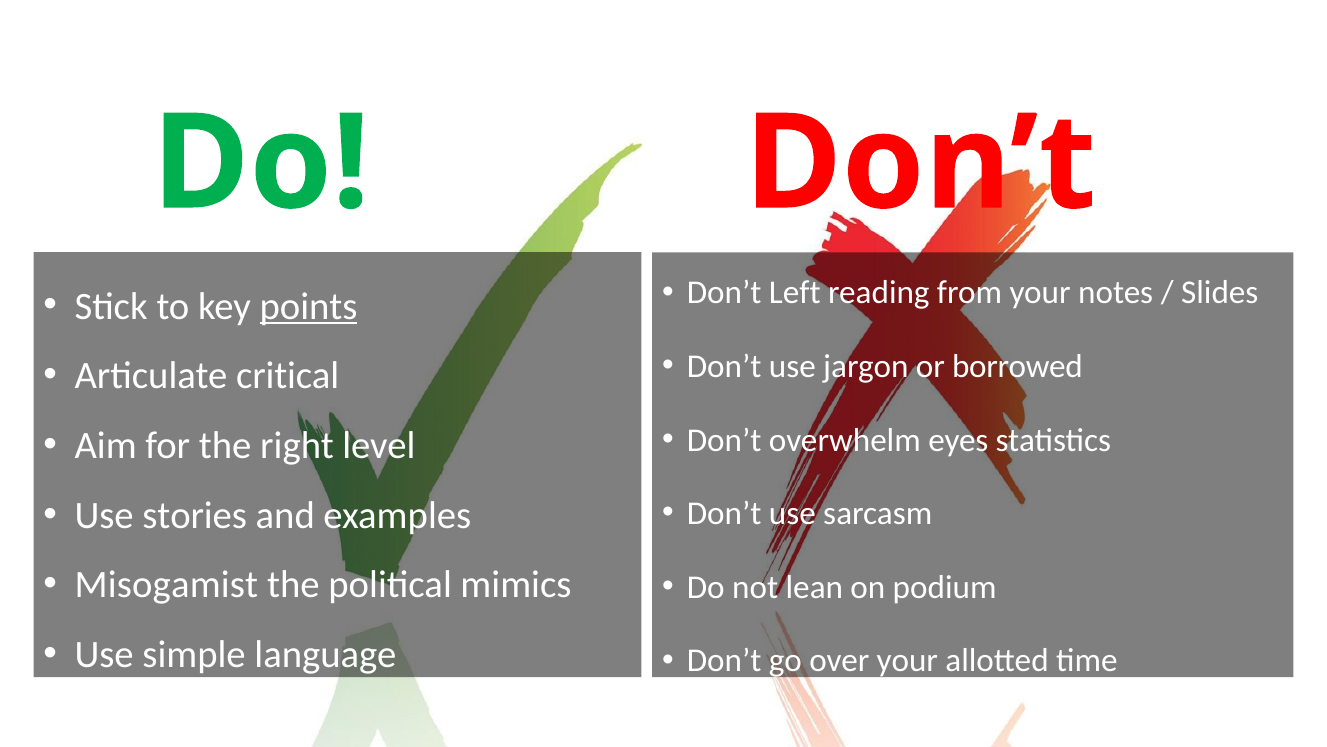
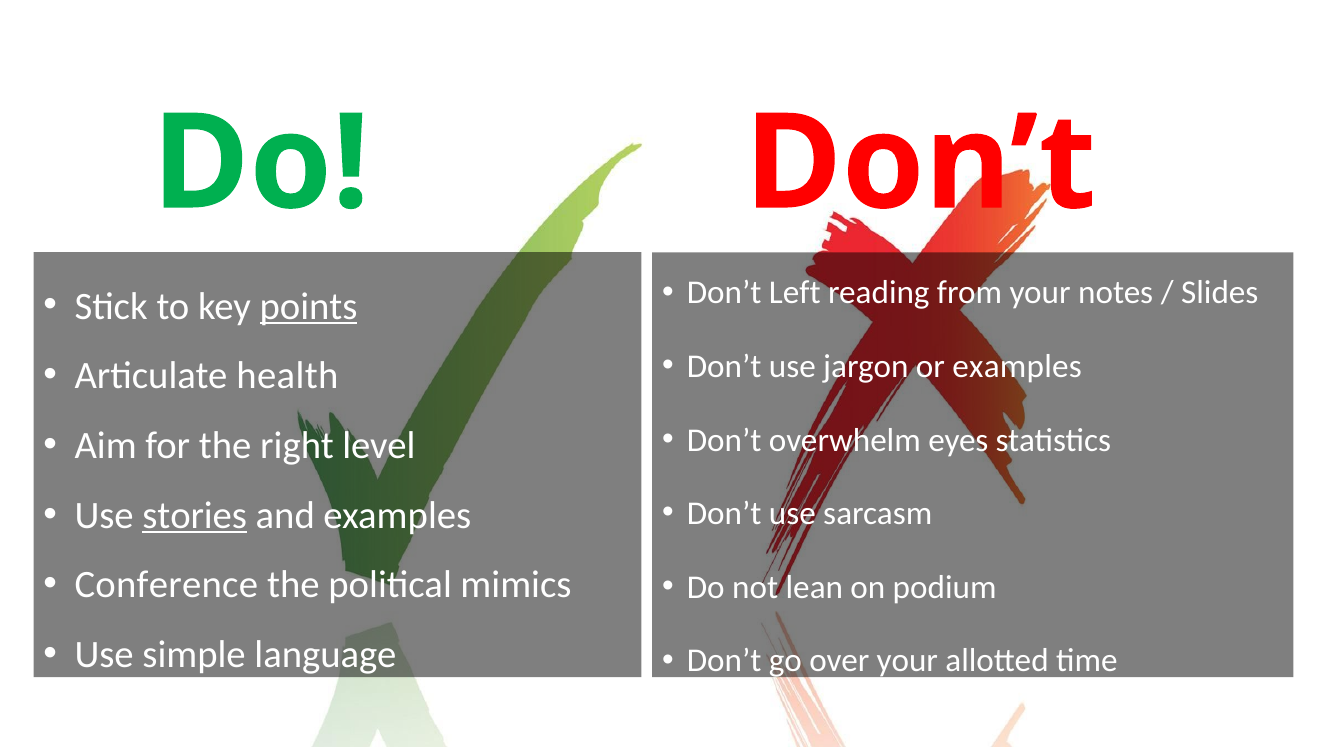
or borrowed: borrowed -> examples
critical: critical -> health
stories underline: none -> present
Misogamist: Misogamist -> Conference
